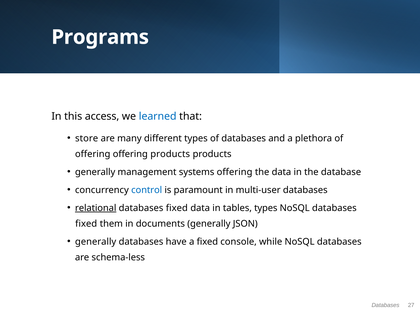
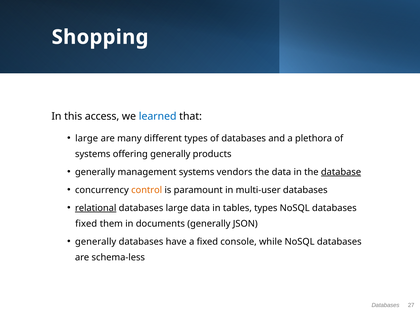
Programs: Programs -> Shopping
store at (87, 138): store -> large
offering at (93, 154): offering -> systems
offering products: products -> generally
systems offering: offering -> vendors
database underline: none -> present
control colour: blue -> orange
fixed at (177, 208): fixed -> large
